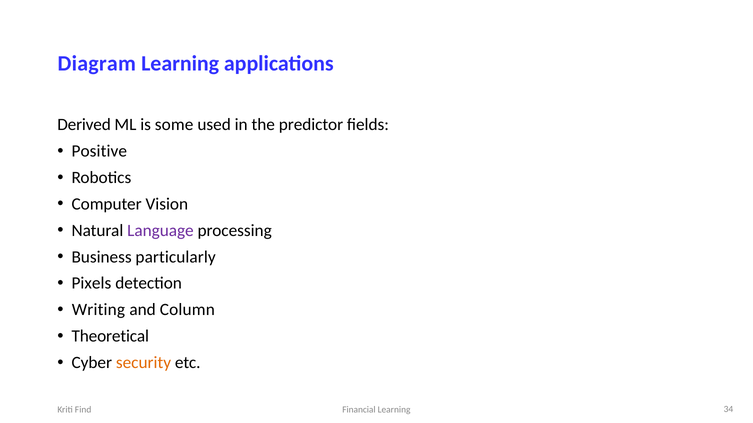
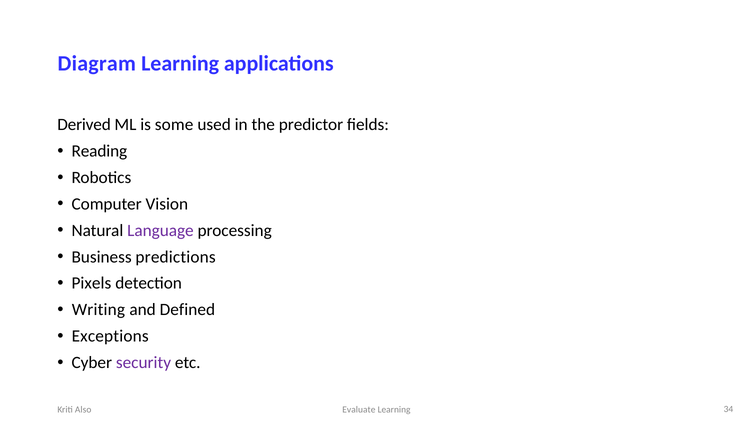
Positive: Positive -> Reading
particularly: particularly -> predictions
Column: Column -> Defined
Theoretical: Theoretical -> Exceptions
security colour: orange -> purple
Financial: Financial -> Evaluate
Find: Find -> Also
